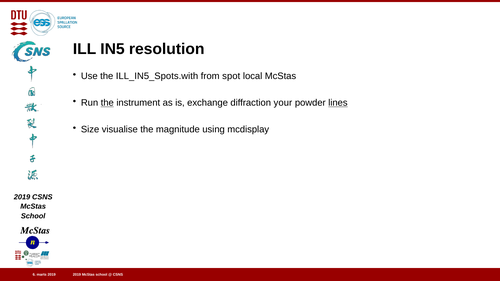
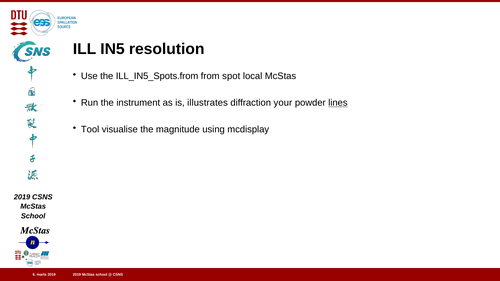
ILL_IN5_Spots.with: ILL_IN5_Spots.with -> ILL_IN5_Spots.from
the at (107, 103) underline: present -> none
exchange: exchange -> illustrates
Size: Size -> Tool
